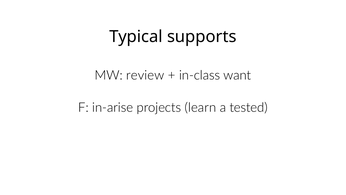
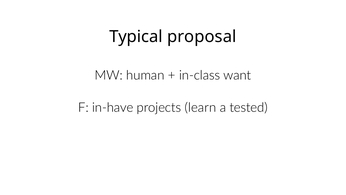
supports: supports -> proposal
review: review -> human
in-arise: in-arise -> in-have
